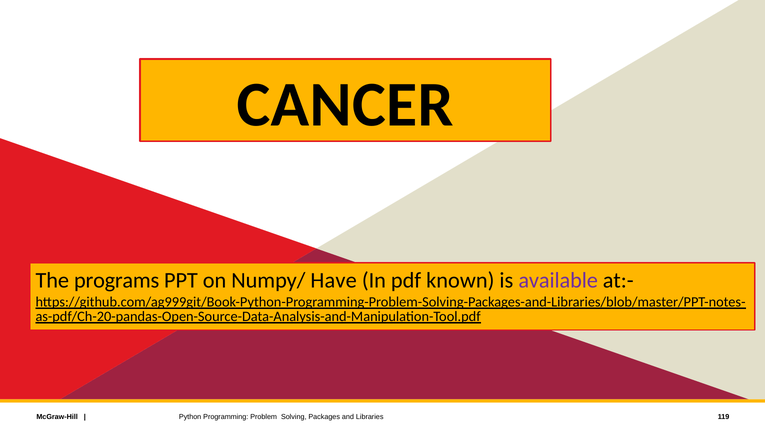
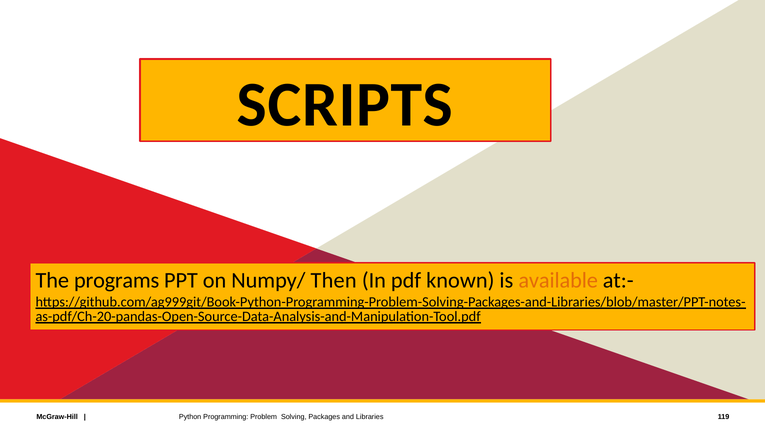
CANCER: CANCER -> SCRIPTS
Have: Have -> Then
available colour: purple -> orange
